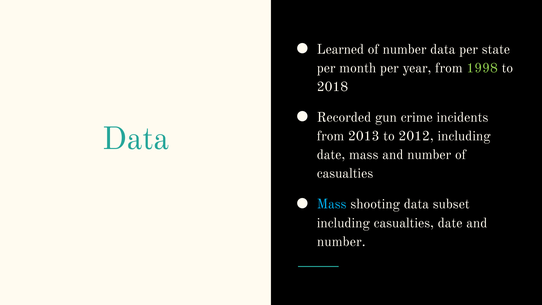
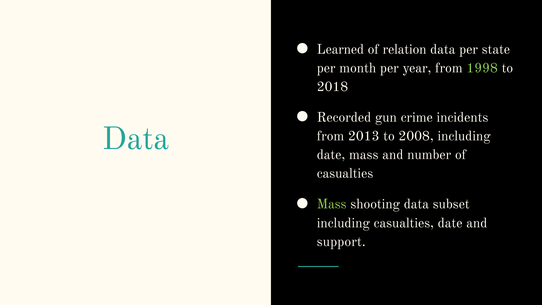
of number: number -> relation
2012: 2012 -> 2008
Mass at (332, 204) colour: light blue -> light green
number at (341, 241): number -> support
